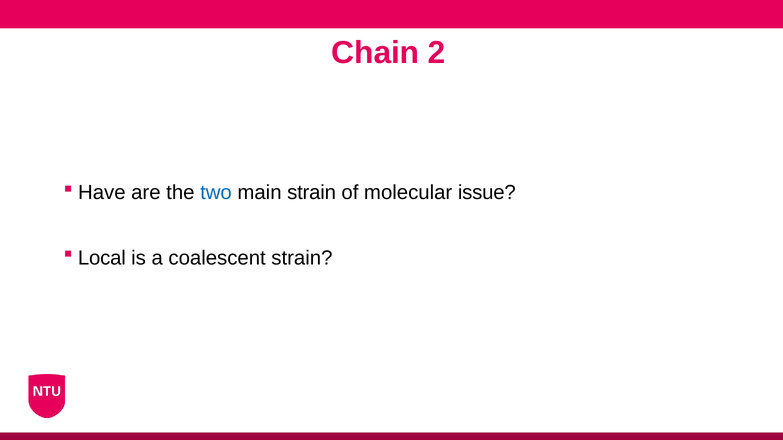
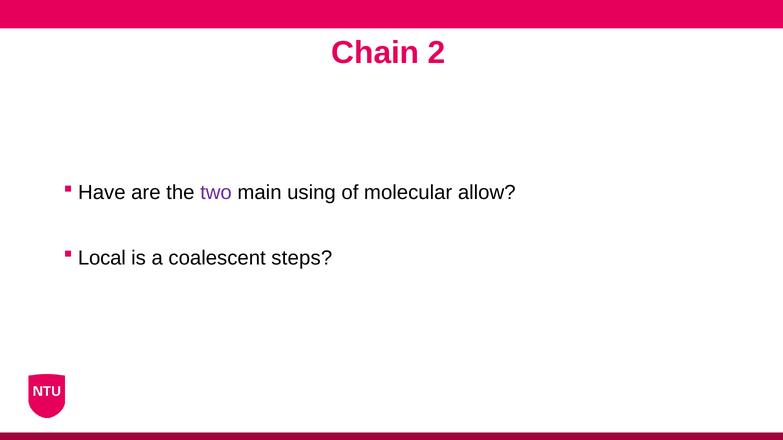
two colour: blue -> purple
main strain: strain -> using
issue: issue -> allow
coalescent strain: strain -> steps
